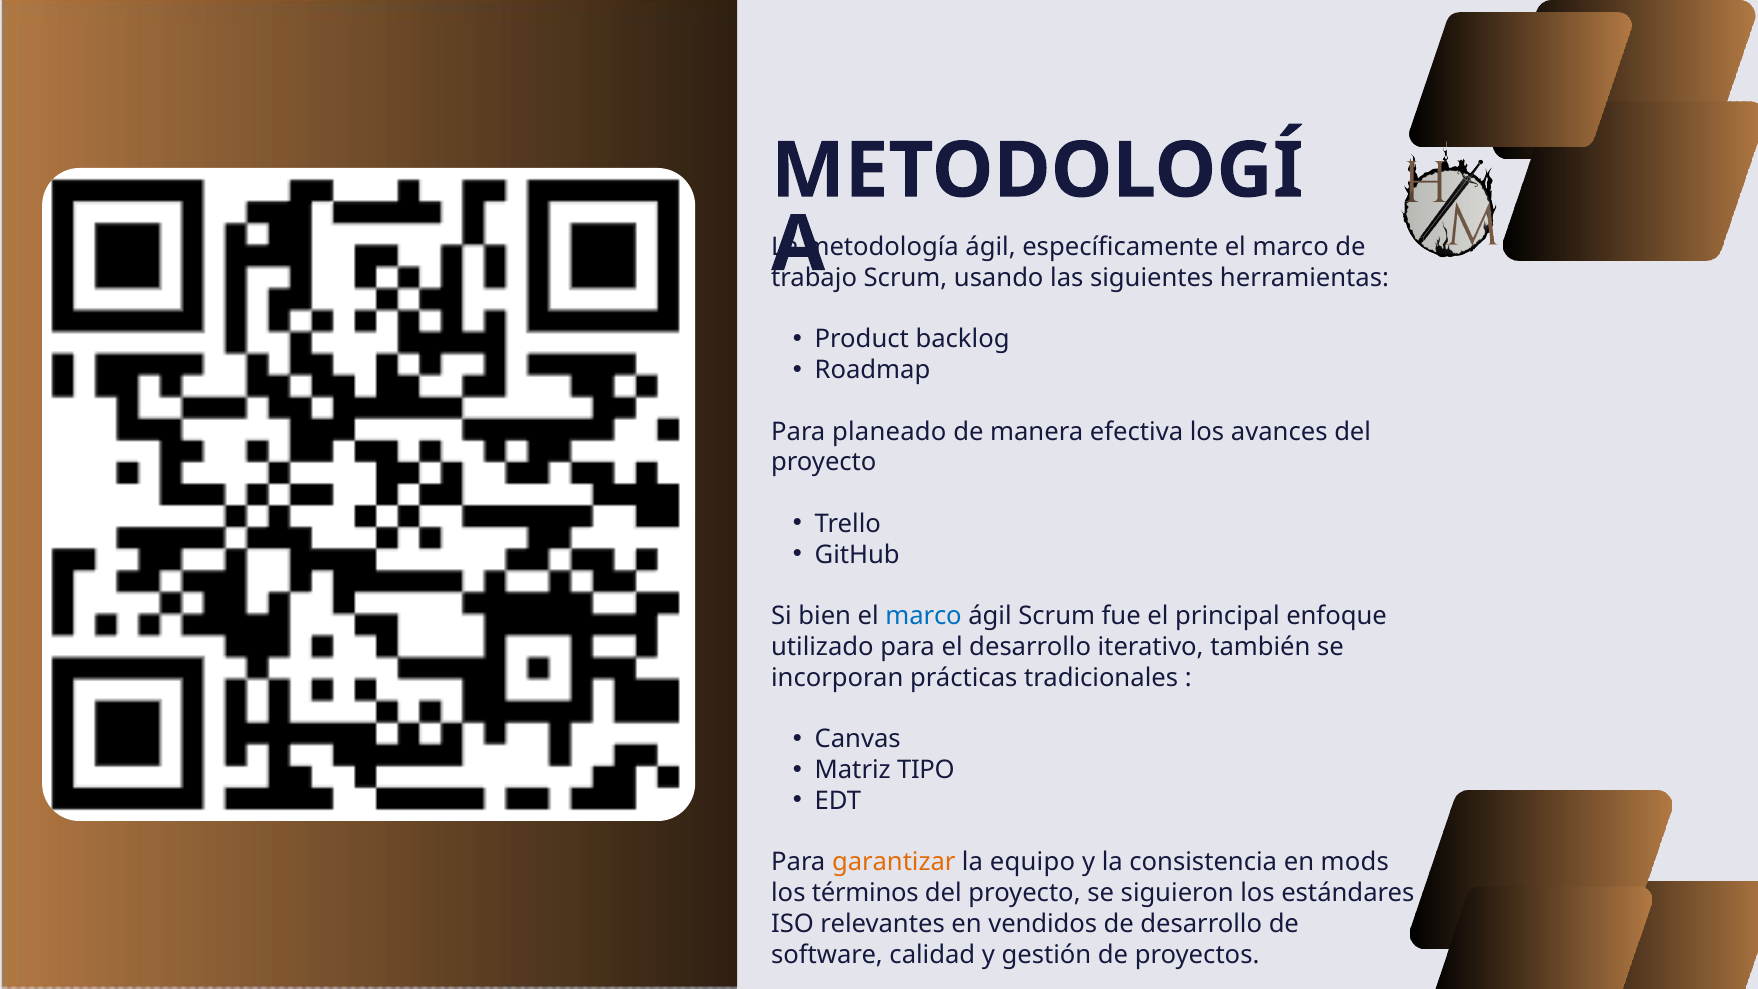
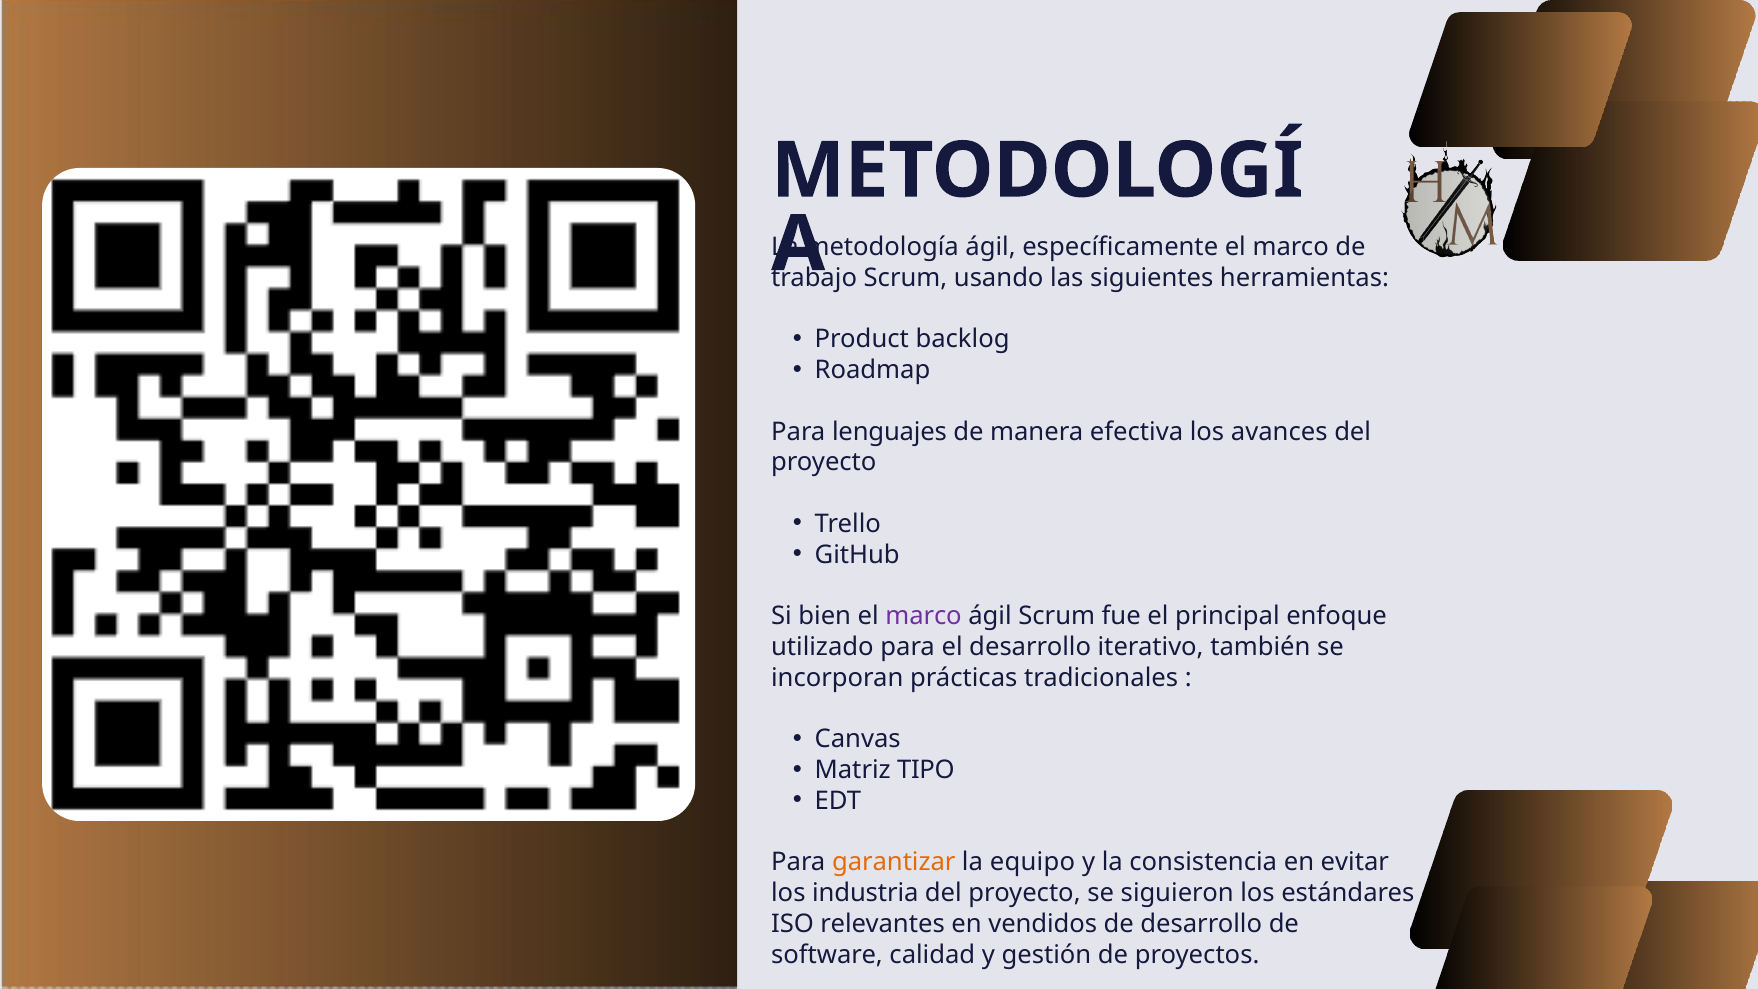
planeado: planeado -> lenguajes
marco at (924, 616) colour: blue -> purple
mods: mods -> evitar
términos: términos -> industria
